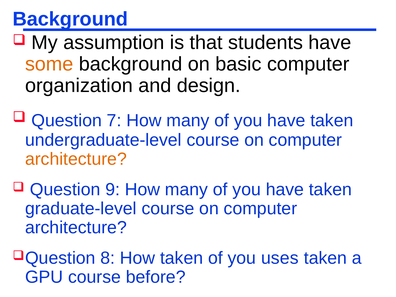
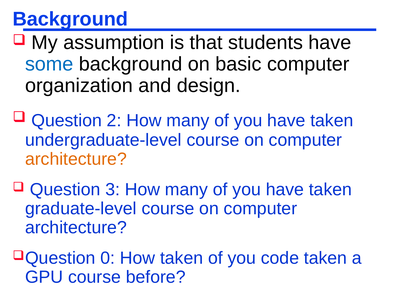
some colour: orange -> blue
7: 7 -> 2
9: 9 -> 3
8: 8 -> 0
uses: uses -> code
